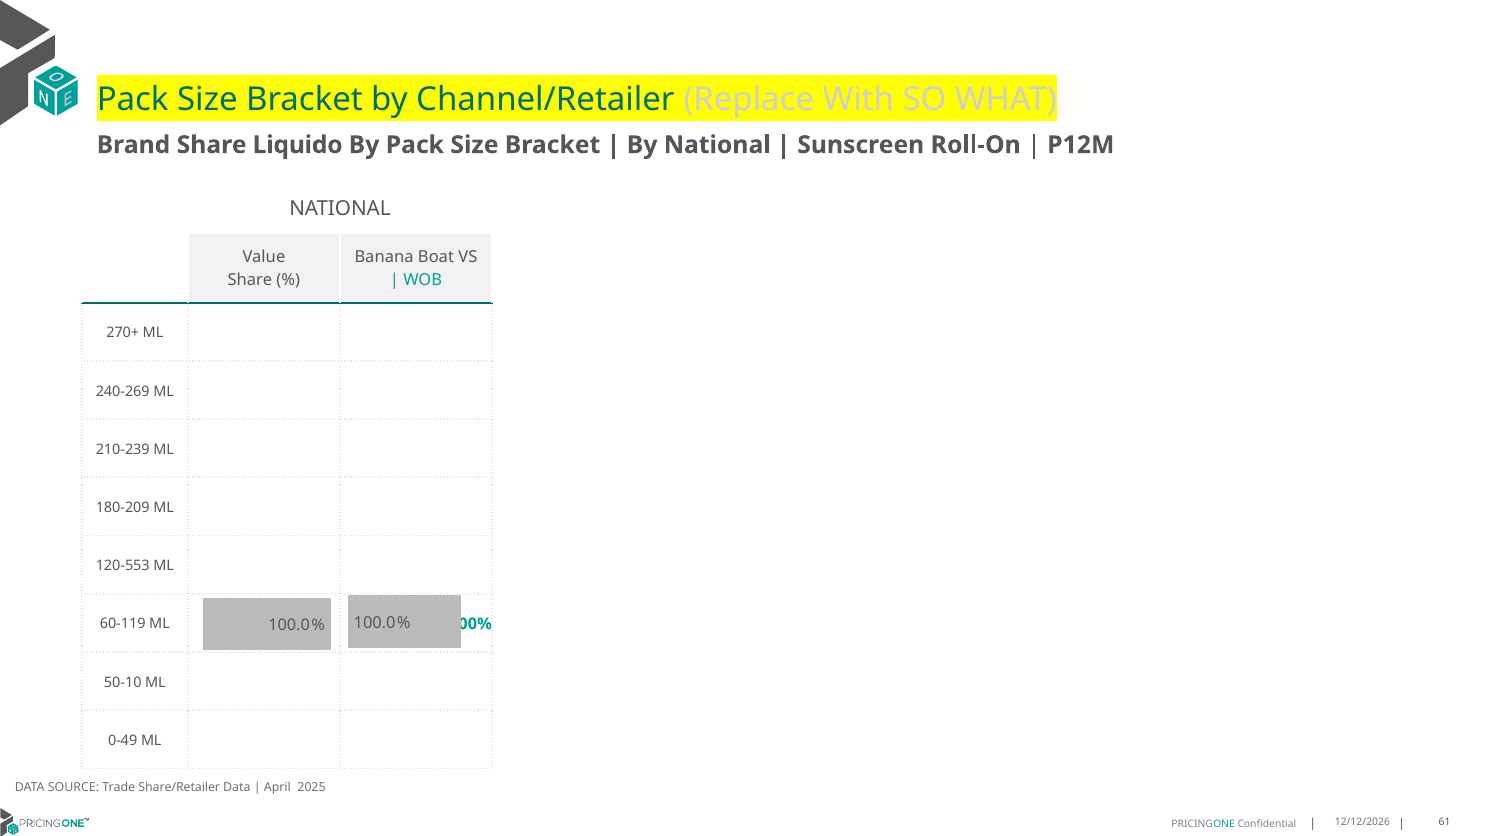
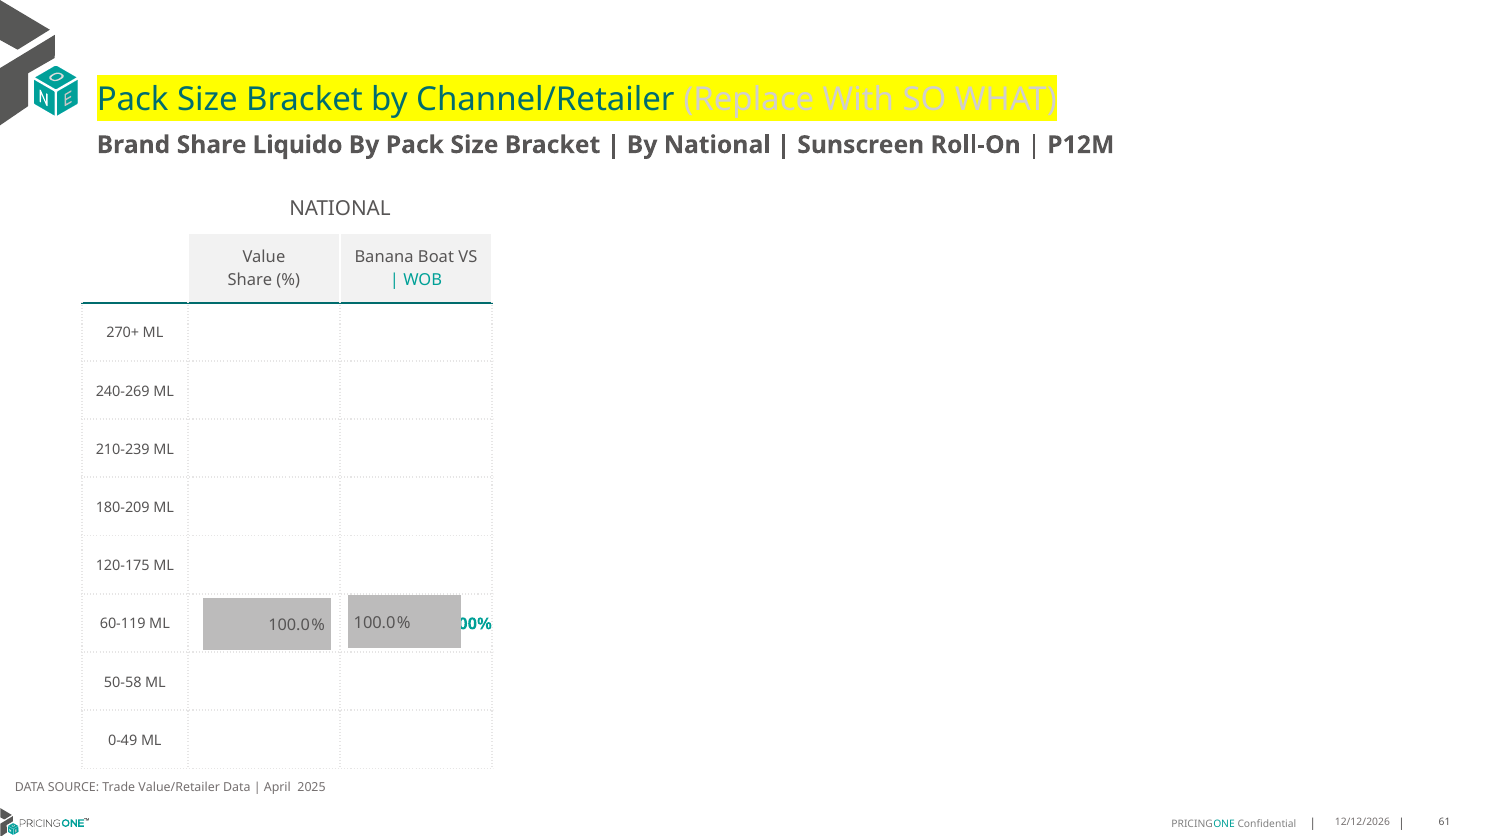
120-553: 120-553 -> 120-175
50-10: 50-10 -> 50-58
Share/Retailer: Share/Retailer -> Value/Retailer
